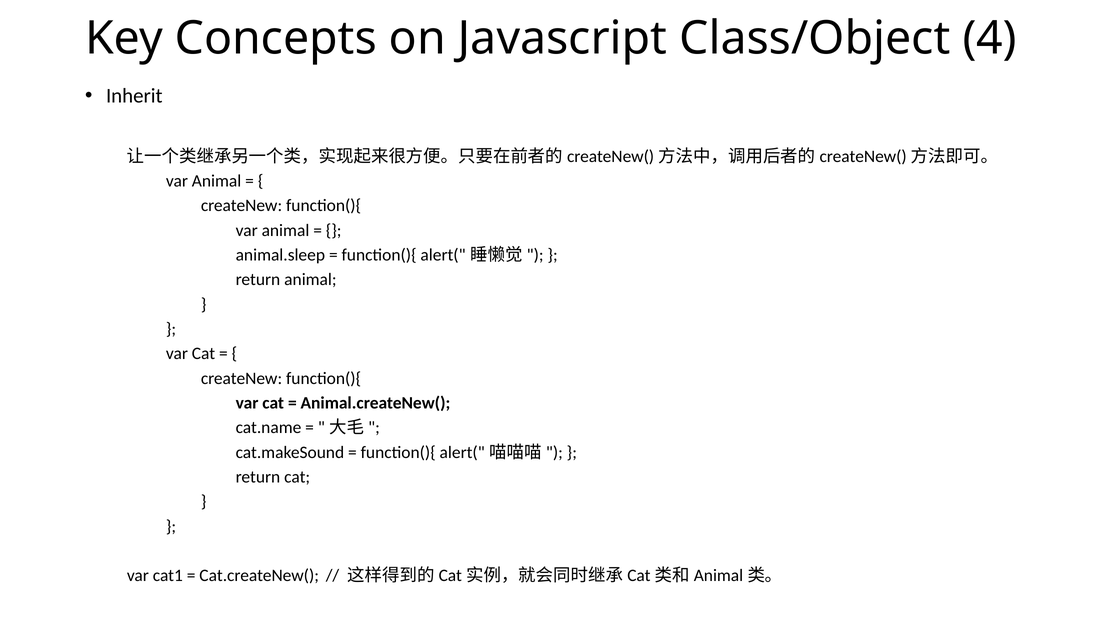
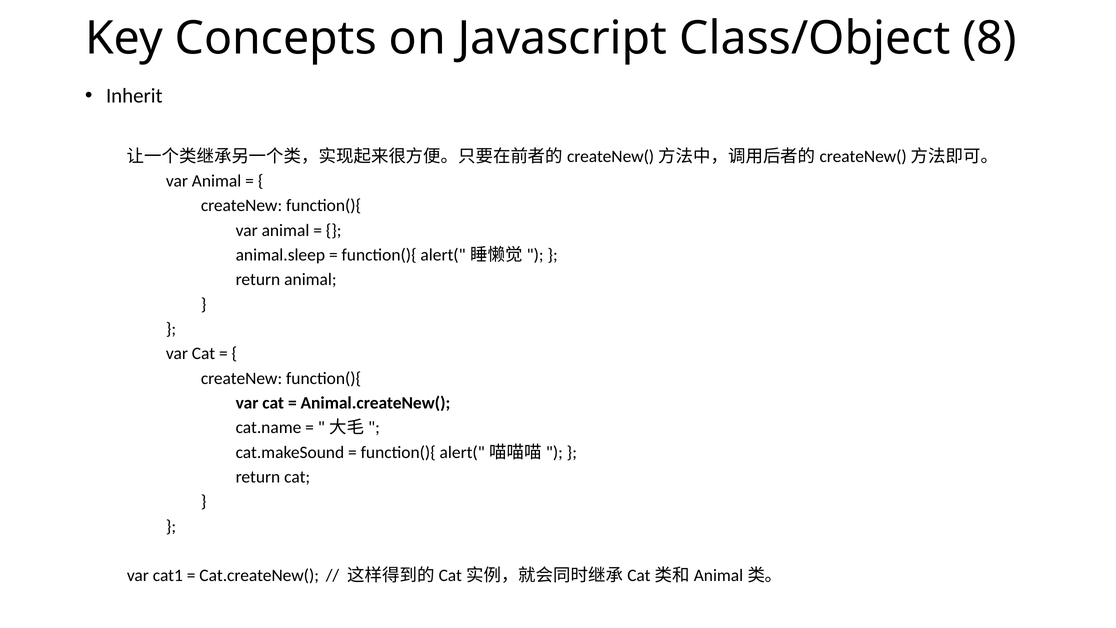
4: 4 -> 8
